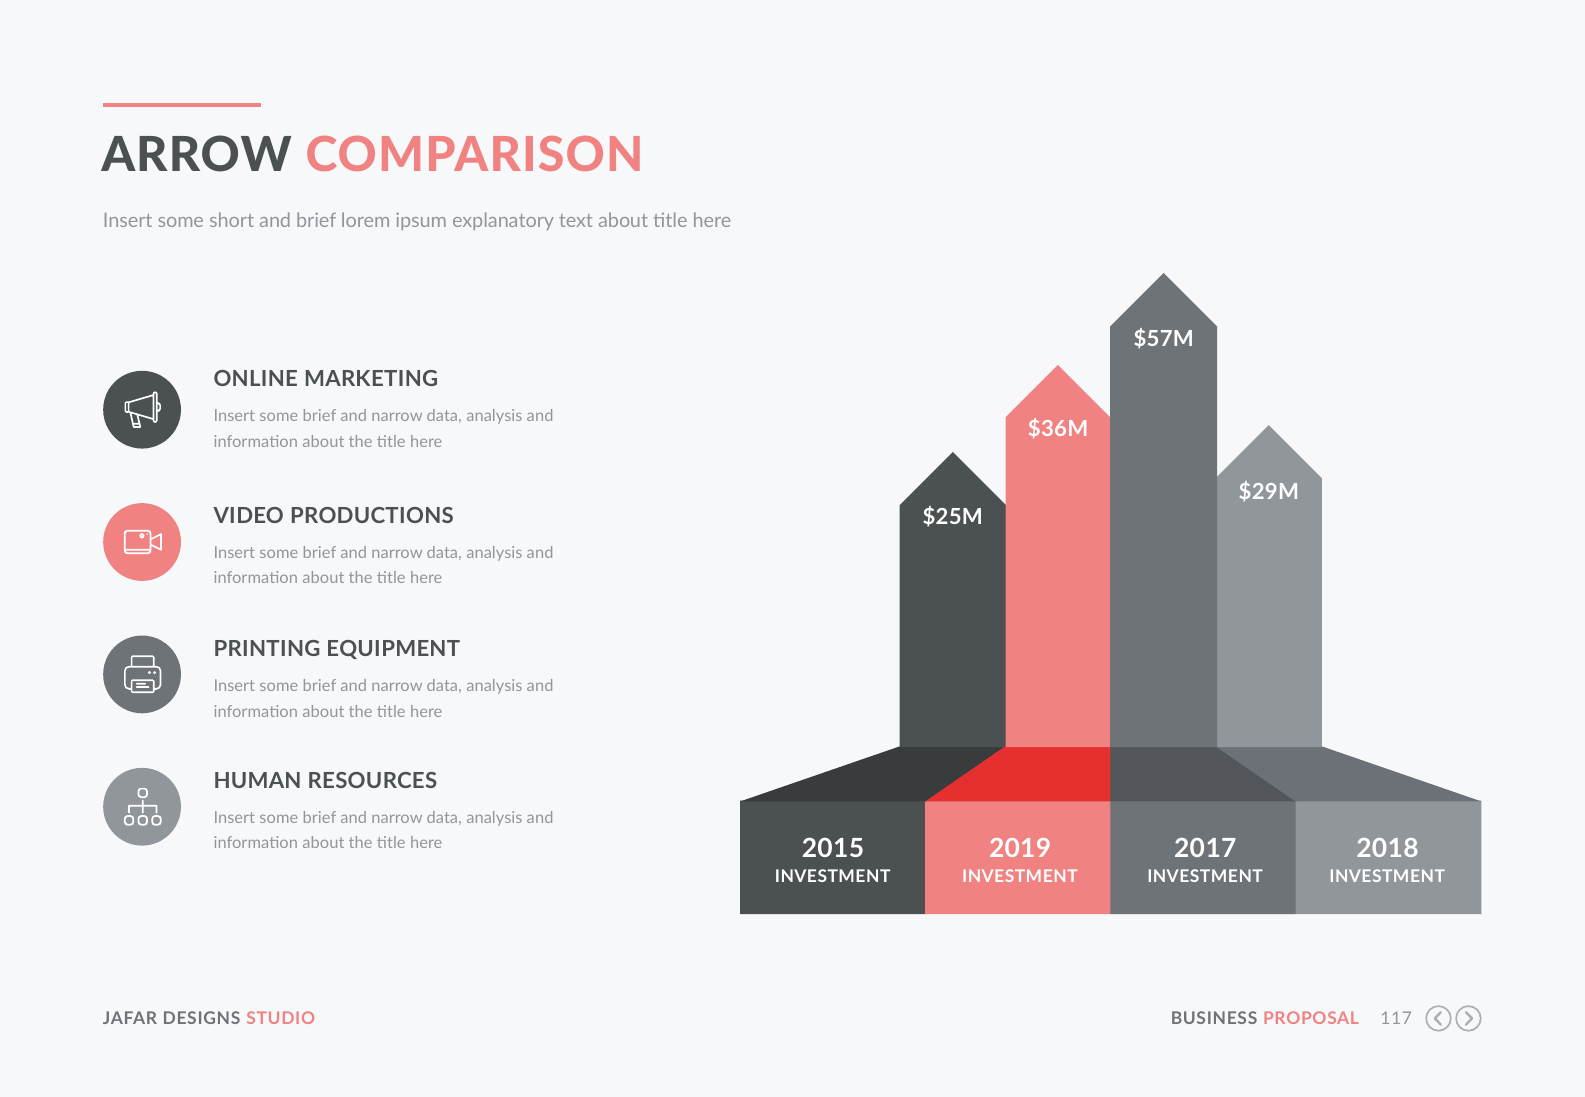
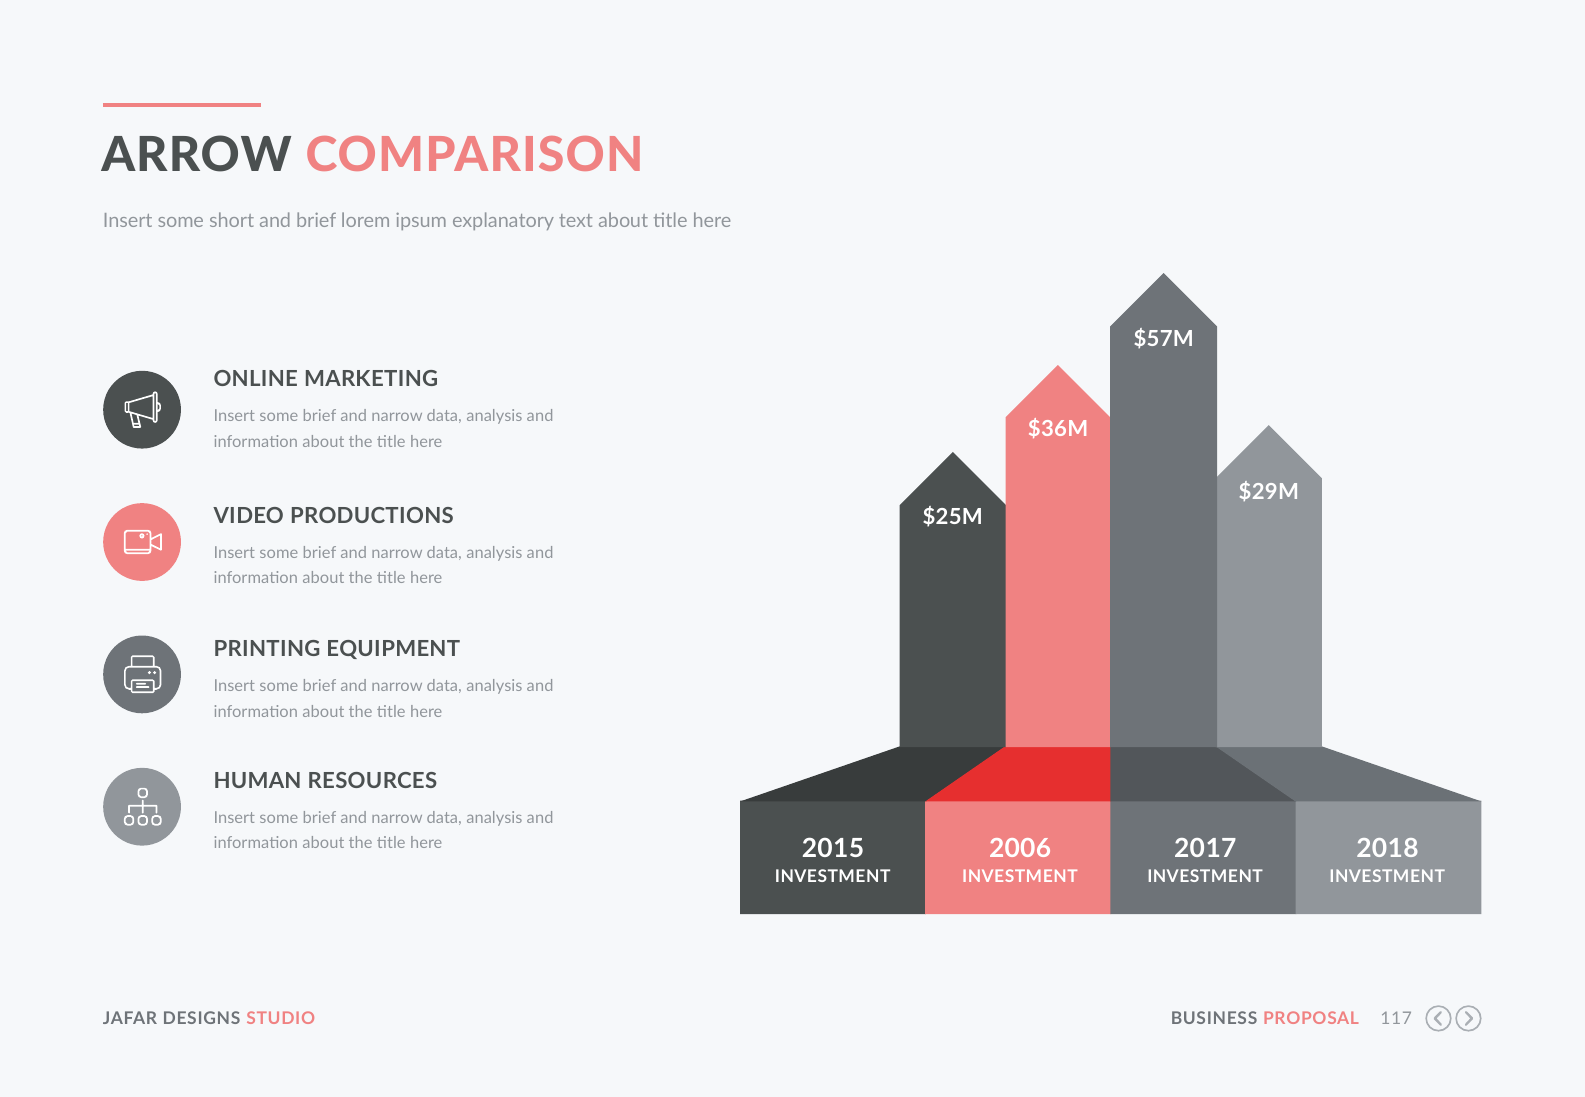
2019: 2019 -> 2006
